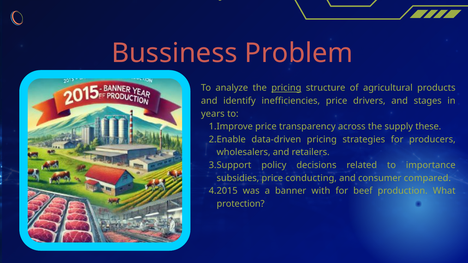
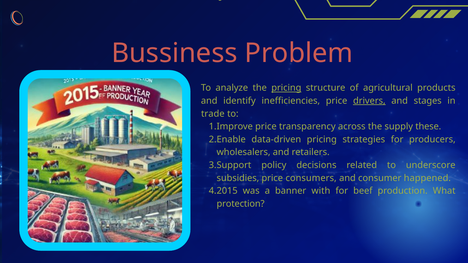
drivers underline: none -> present
years: years -> trade
importance: importance -> underscore
conducting: conducting -> consumers
compared: compared -> happened
